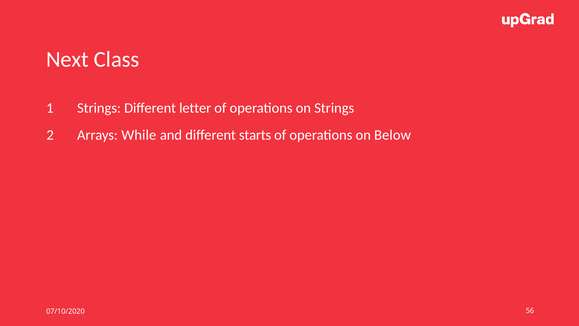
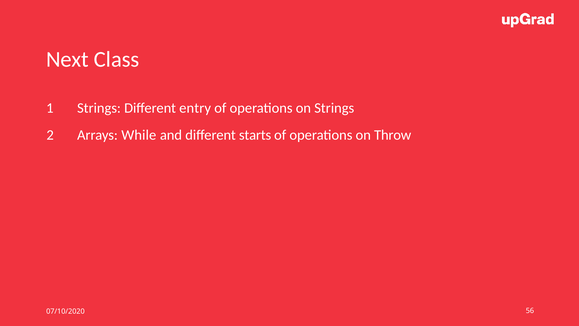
letter: letter -> entry
Below: Below -> Throw
